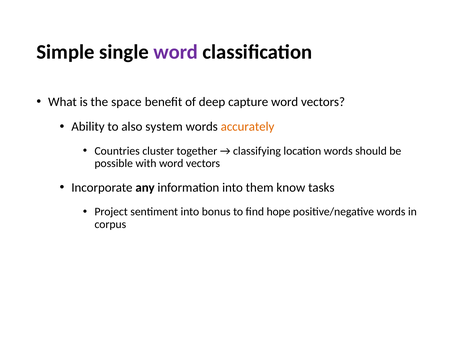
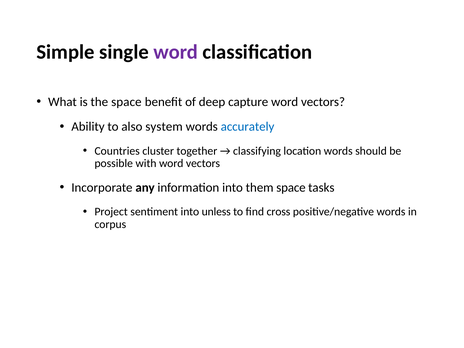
accurately colour: orange -> blue
them know: know -> space
bonus: bonus -> unless
hope: hope -> cross
